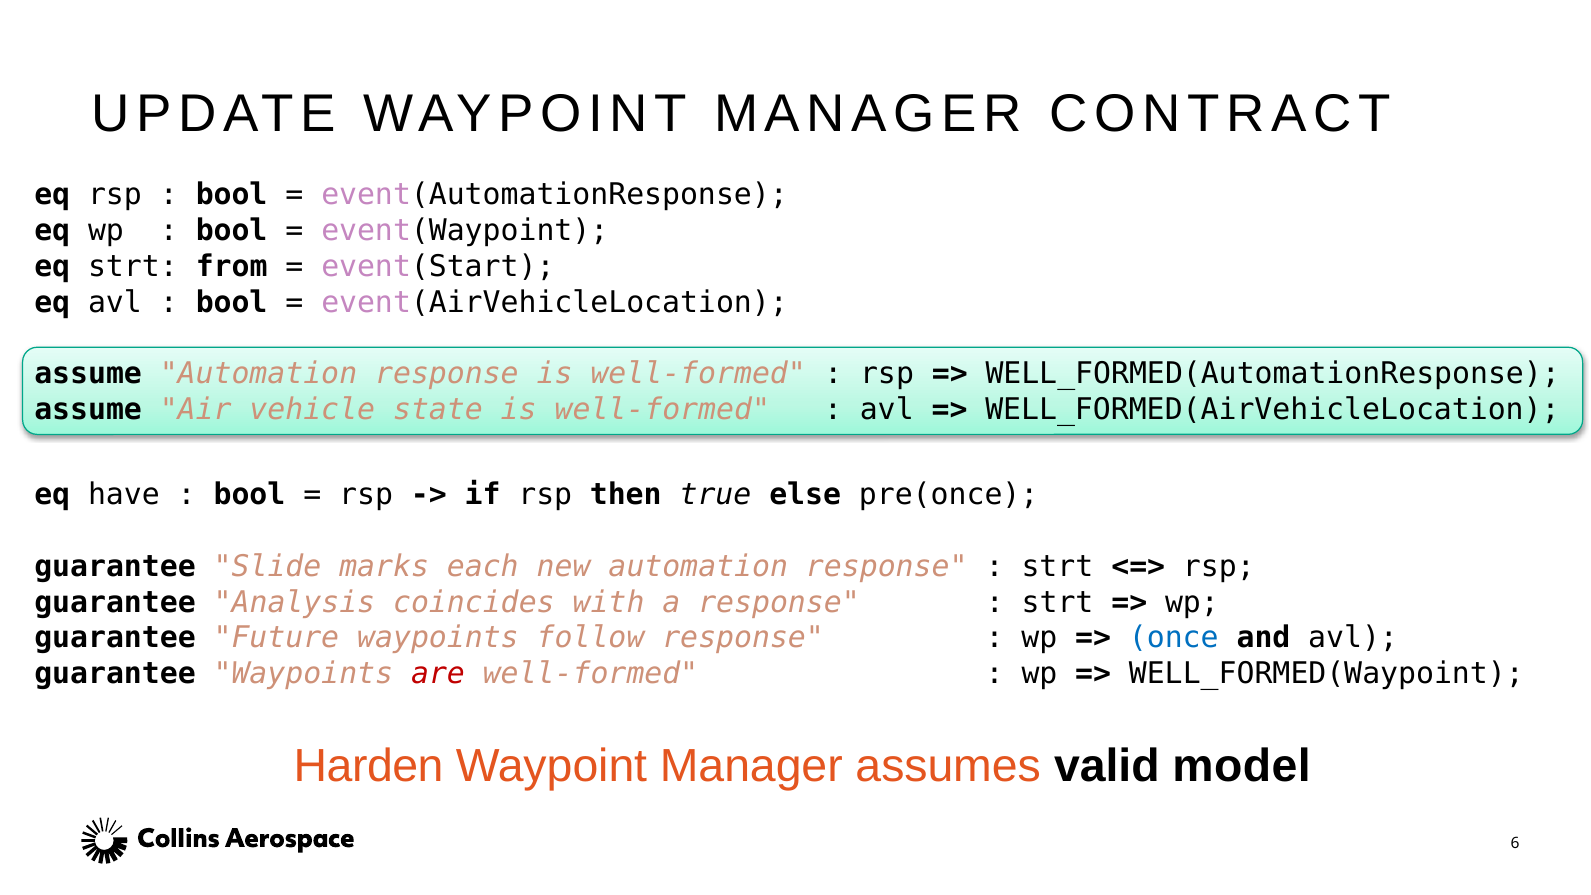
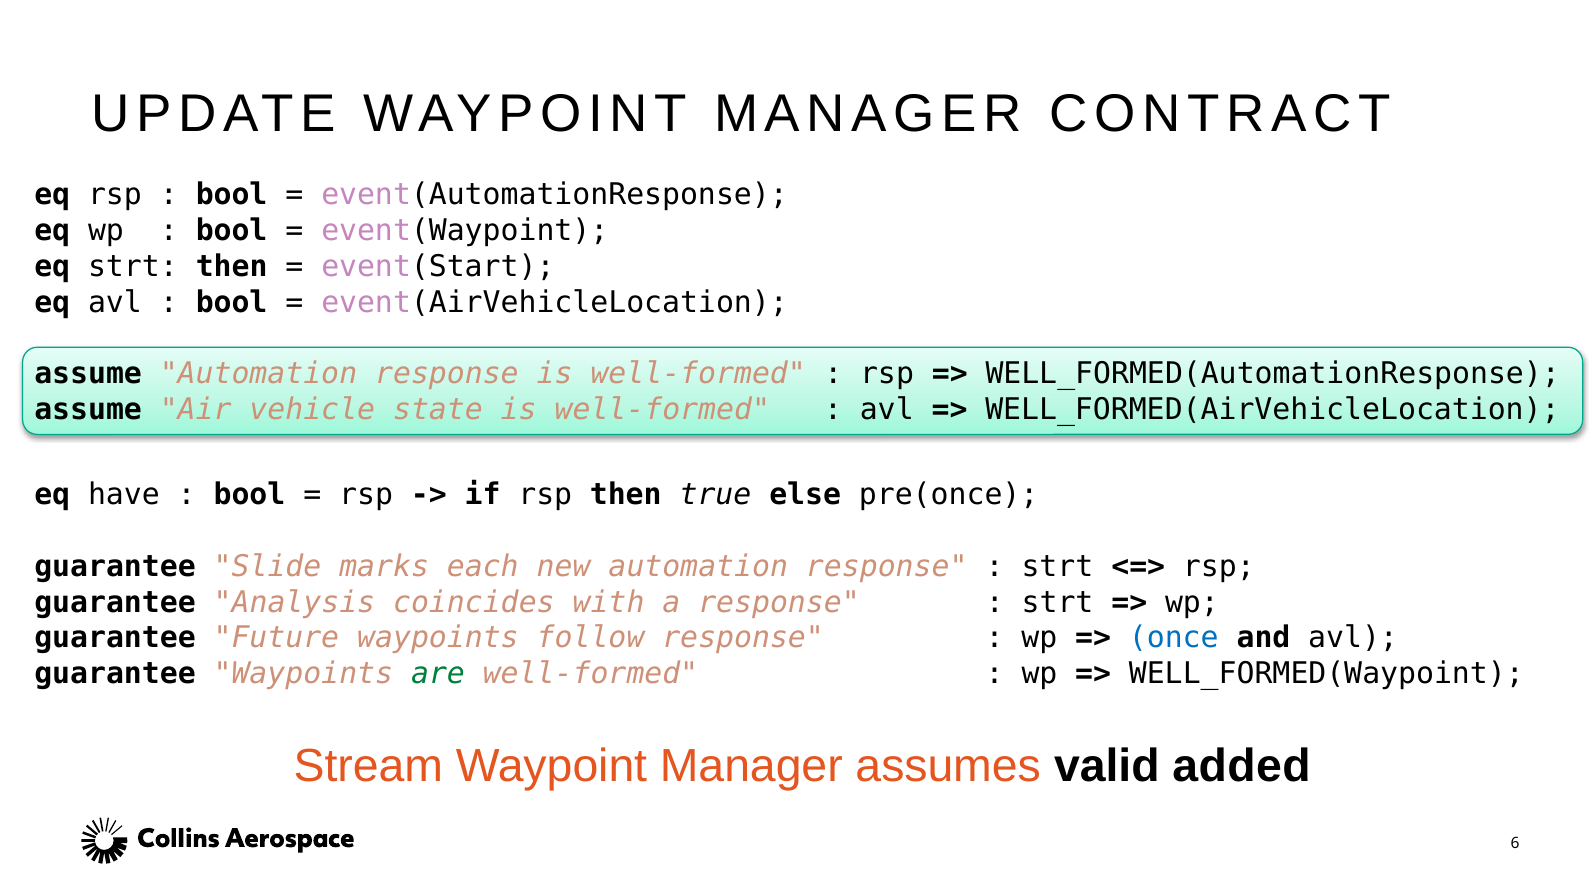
strt from: from -> then
are colour: red -> green
Harden: Harden -> Stream
model: model -> added
